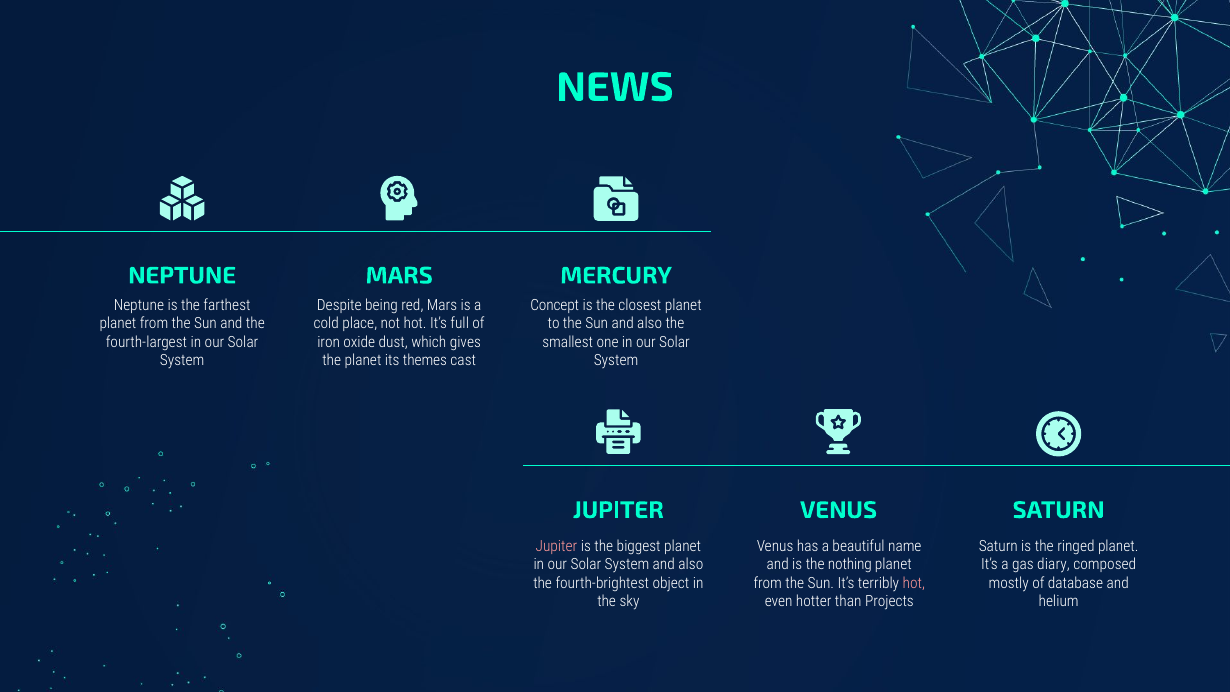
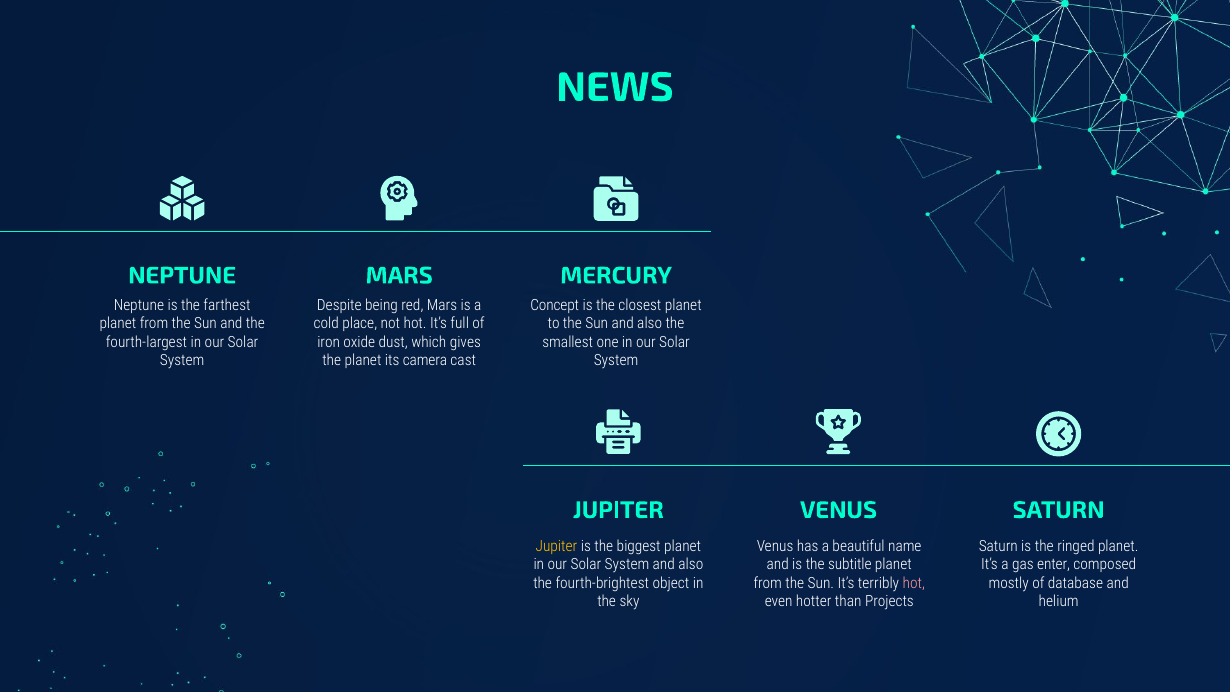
themes: themes -> camera
Jupiter at (556, 546) colour: pink -> yellow
nothing: nothing -> subtitle
diary: diary -> enter
